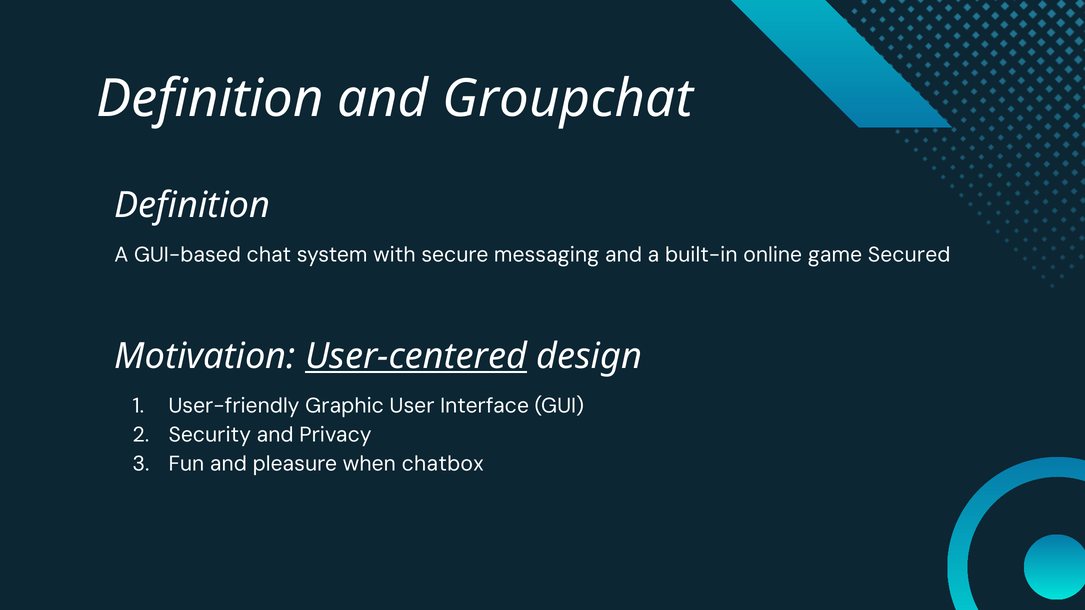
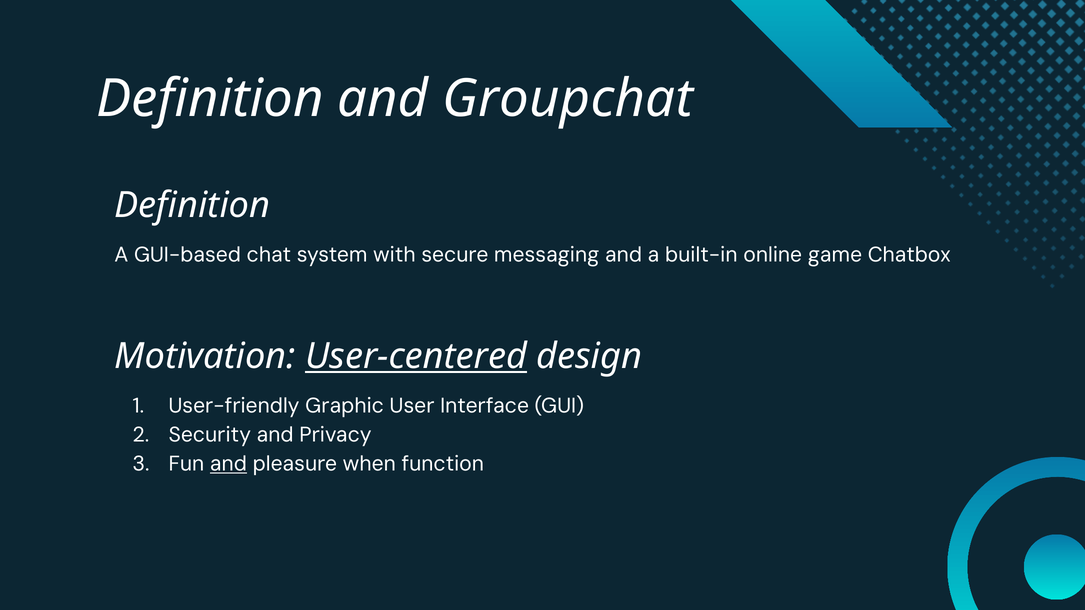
Secured: Secured -> Chatbox
and at (228, 464) underline: none -> present
chatbox: chatbox -> function
